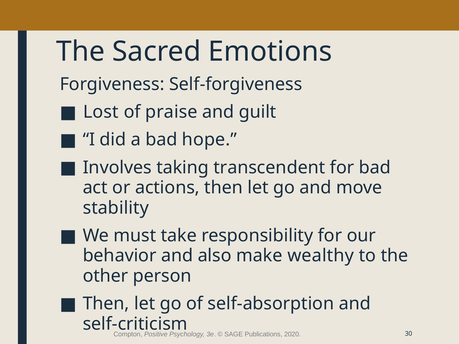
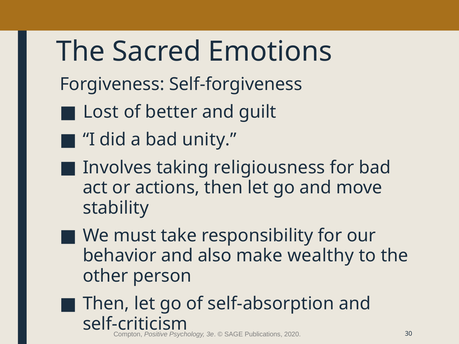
praise: praise -> better
hope: hope -> unity
transcendent: transcendent -> religiousness
